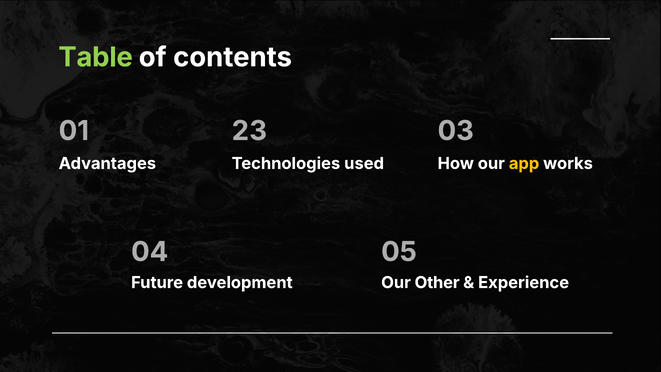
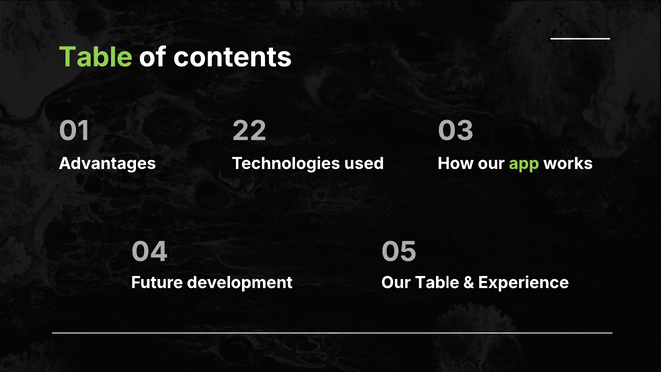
23: 23 -> 22
app colour: yellow -> light green
Our Other: Other -> Table
